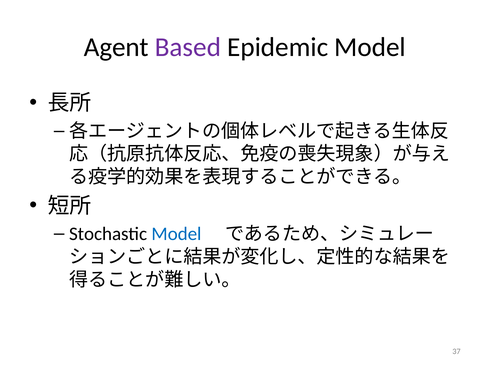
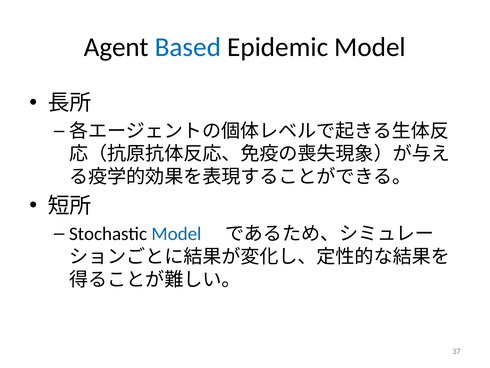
Based colour: purple -> blue
